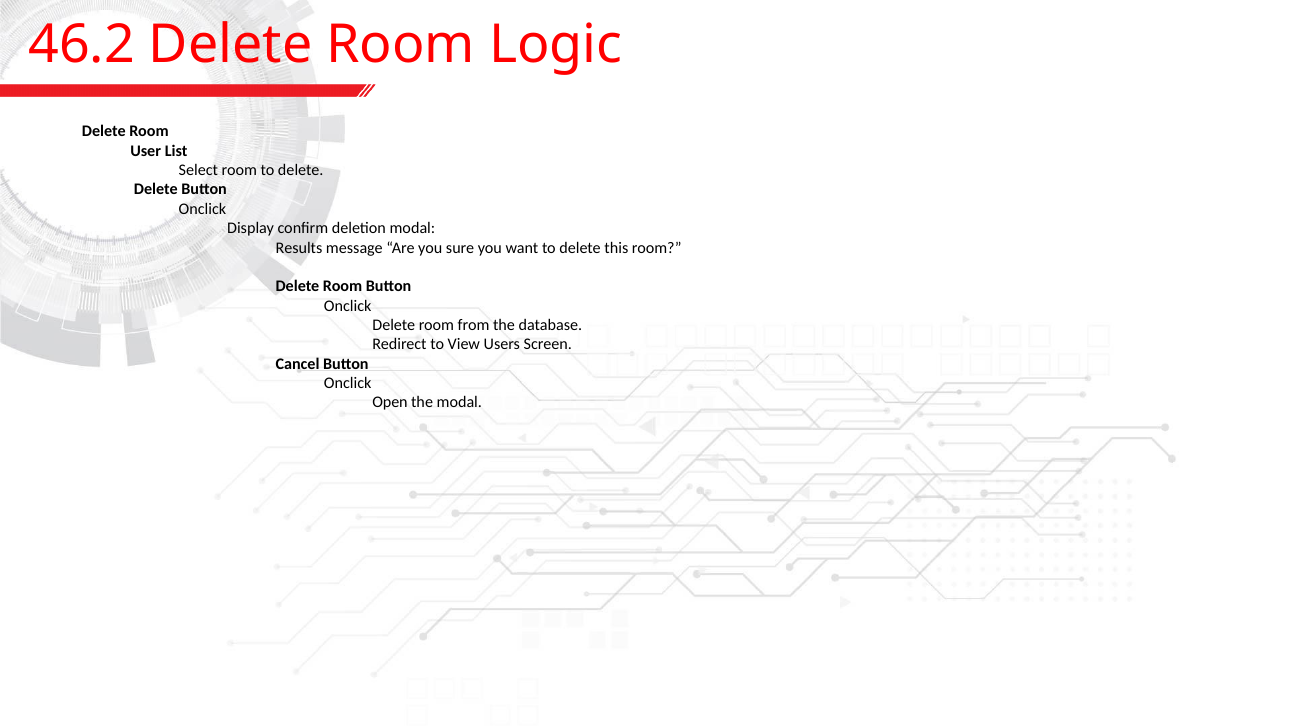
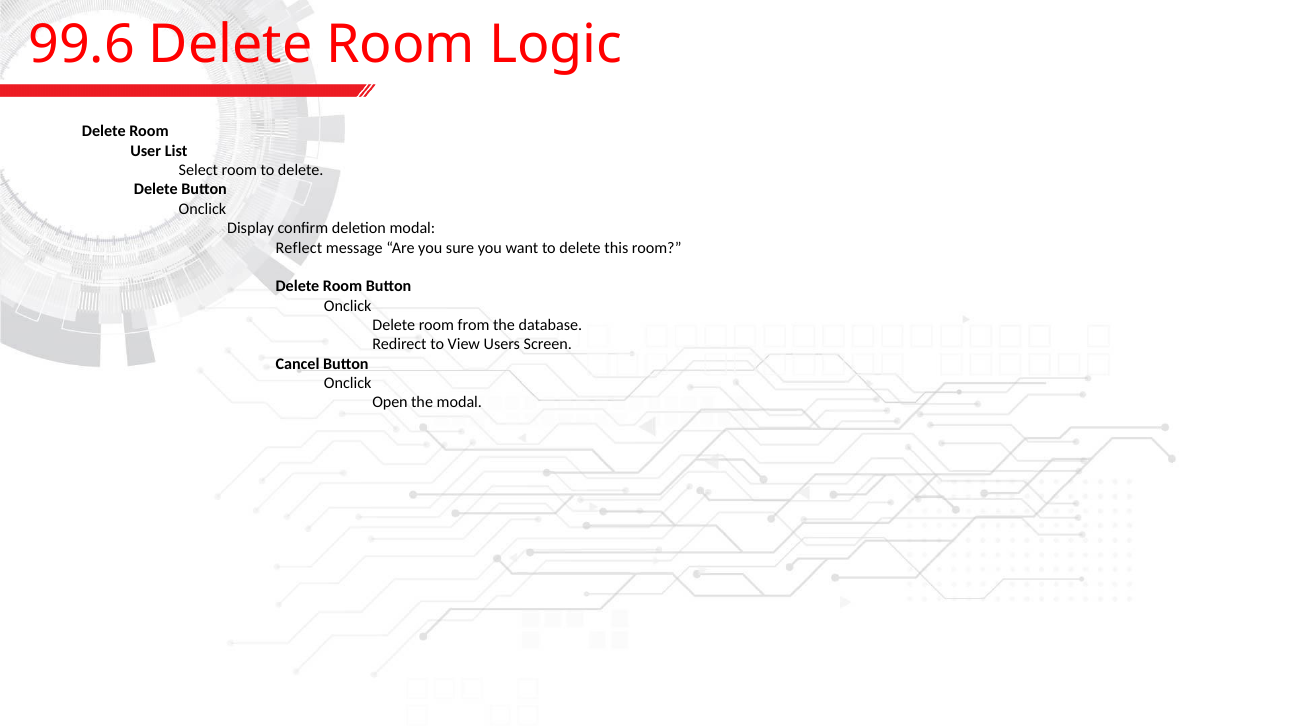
46.2: 46.2 -> 99.6
Results: Results -> Reflect
